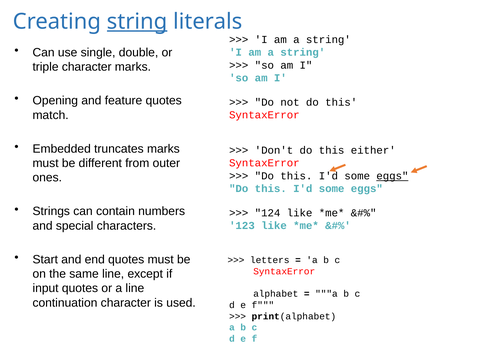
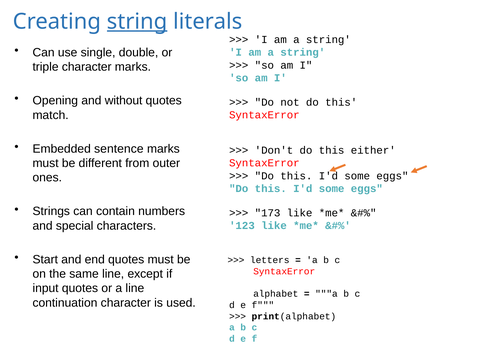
feature: feature -> without
truncates: truncates -> sentence
eggs at (392, 176) underline: present -> none
124: 124 -> 173
